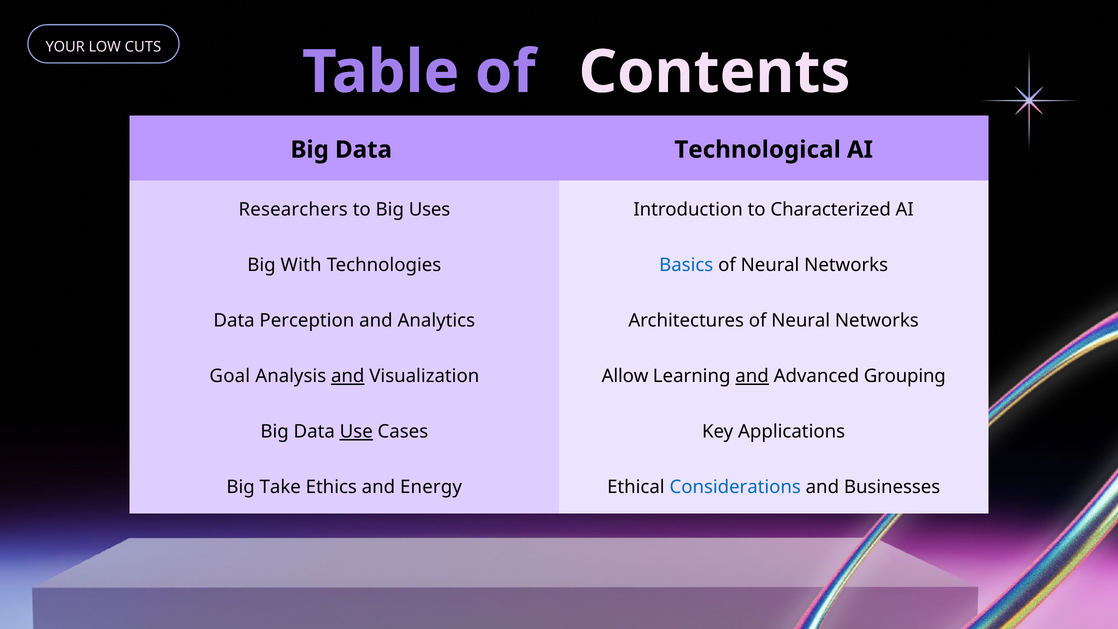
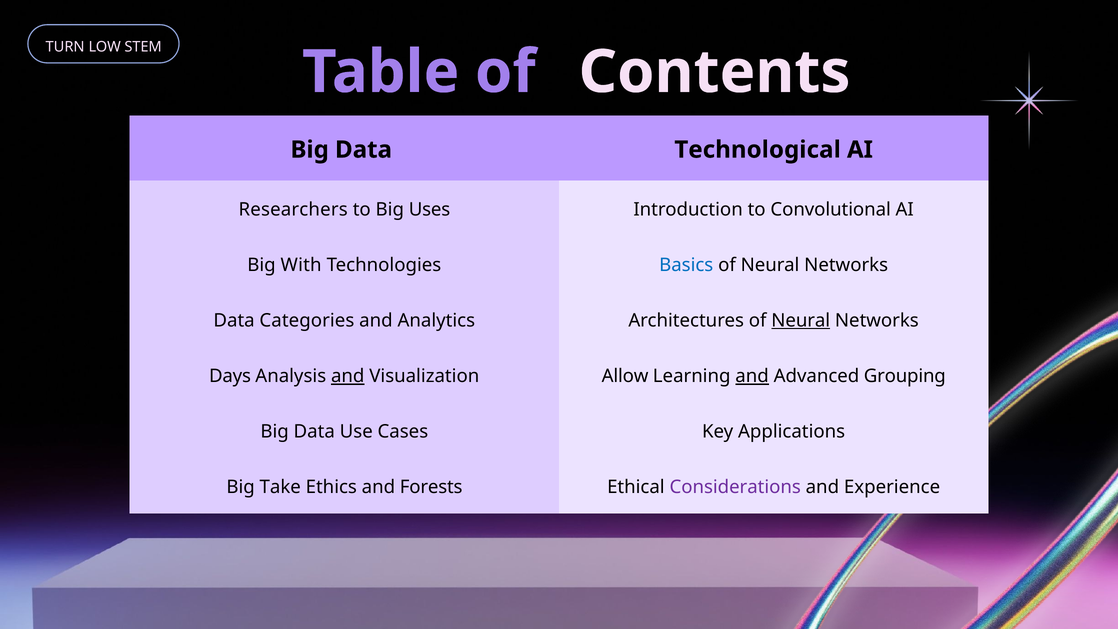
YOUR: YOUR -> TURN
CUTS: CUTS -> STEM
Characterized: Characterized -> Convolutional
Perception: Perception -> Categories
Neural at (801, 321) underline: none -> present
Goal: Goal -> Days
Use underline: present -> none
Energy: Energy -> Forests
Considerations colour: blue -> purple
Businesses: Businesses -> Experience
